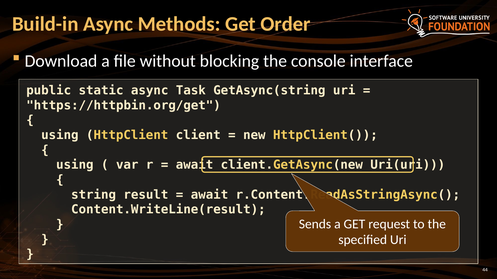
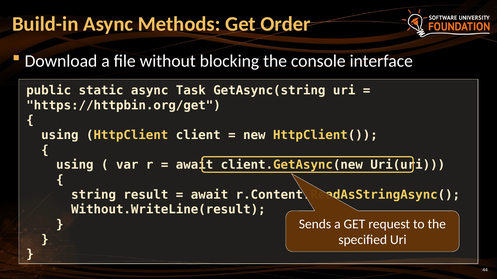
Content.WriteLine(result: Content.WriteLine(result -> Without.WriteLine(result
